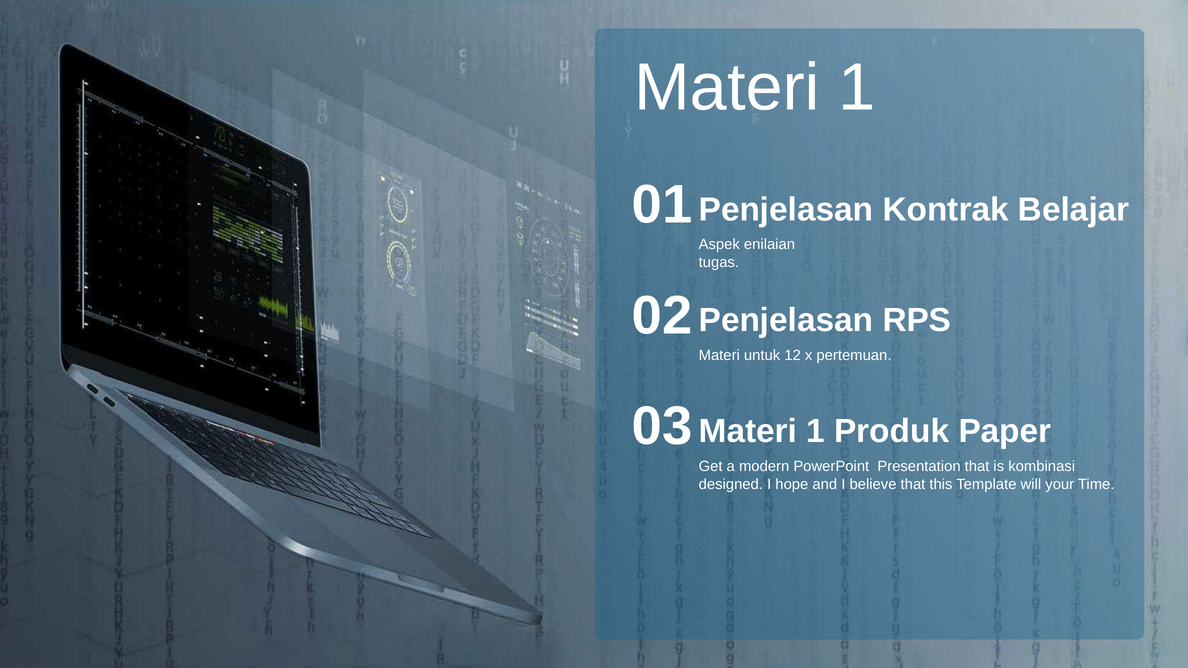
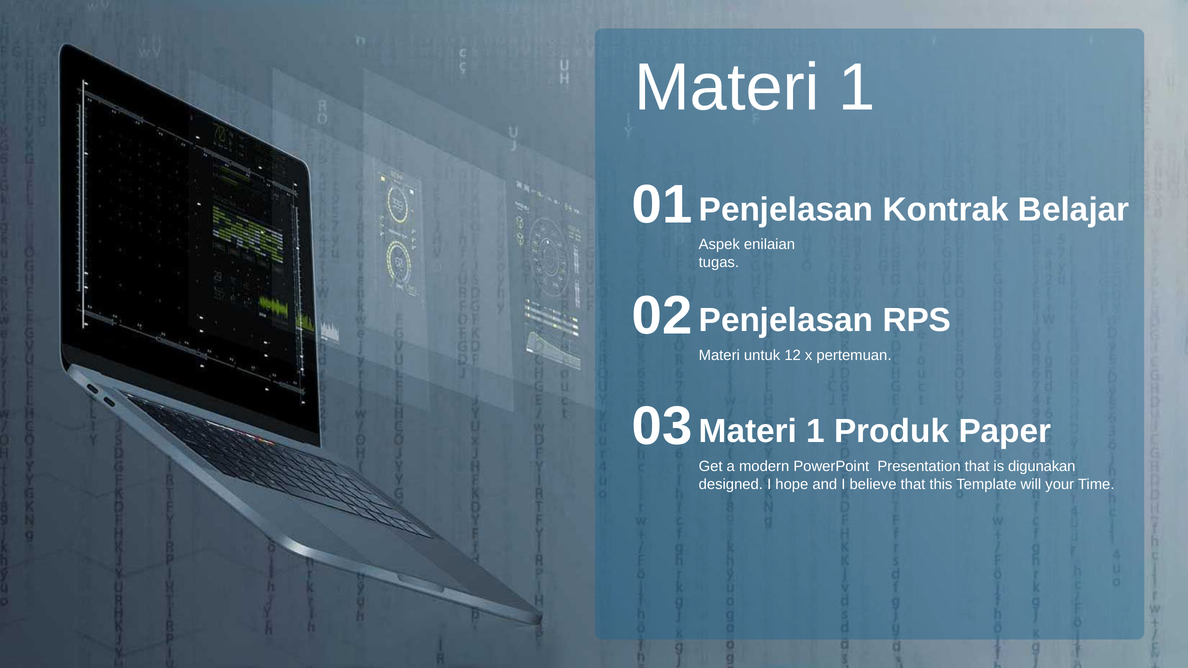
kombinasi: kombinasi -> digunakan
